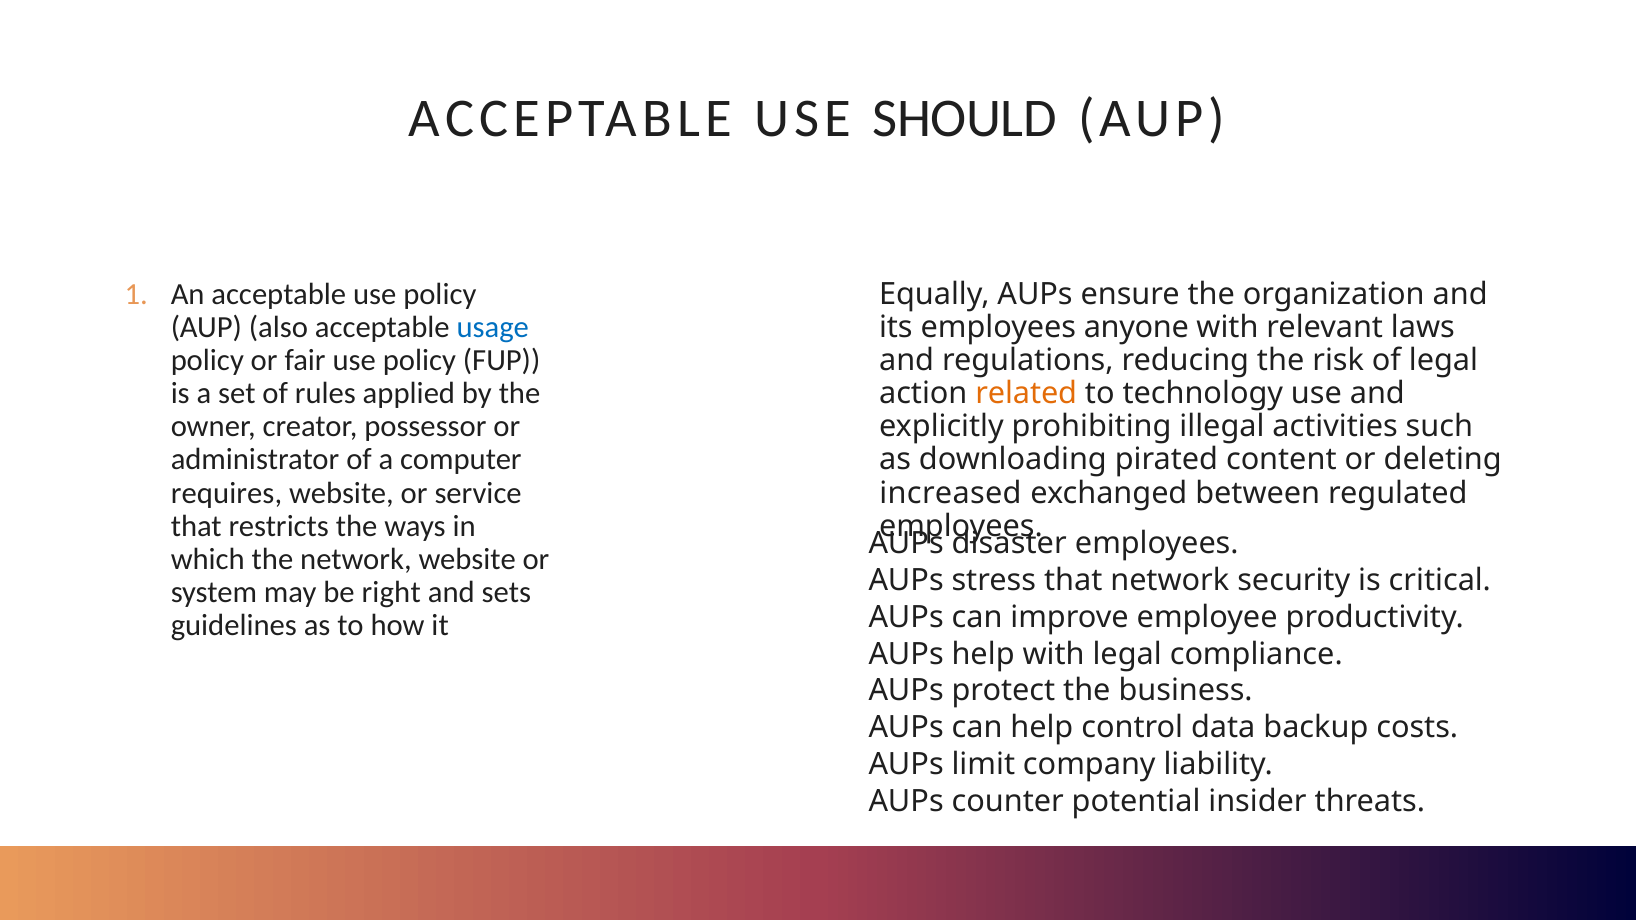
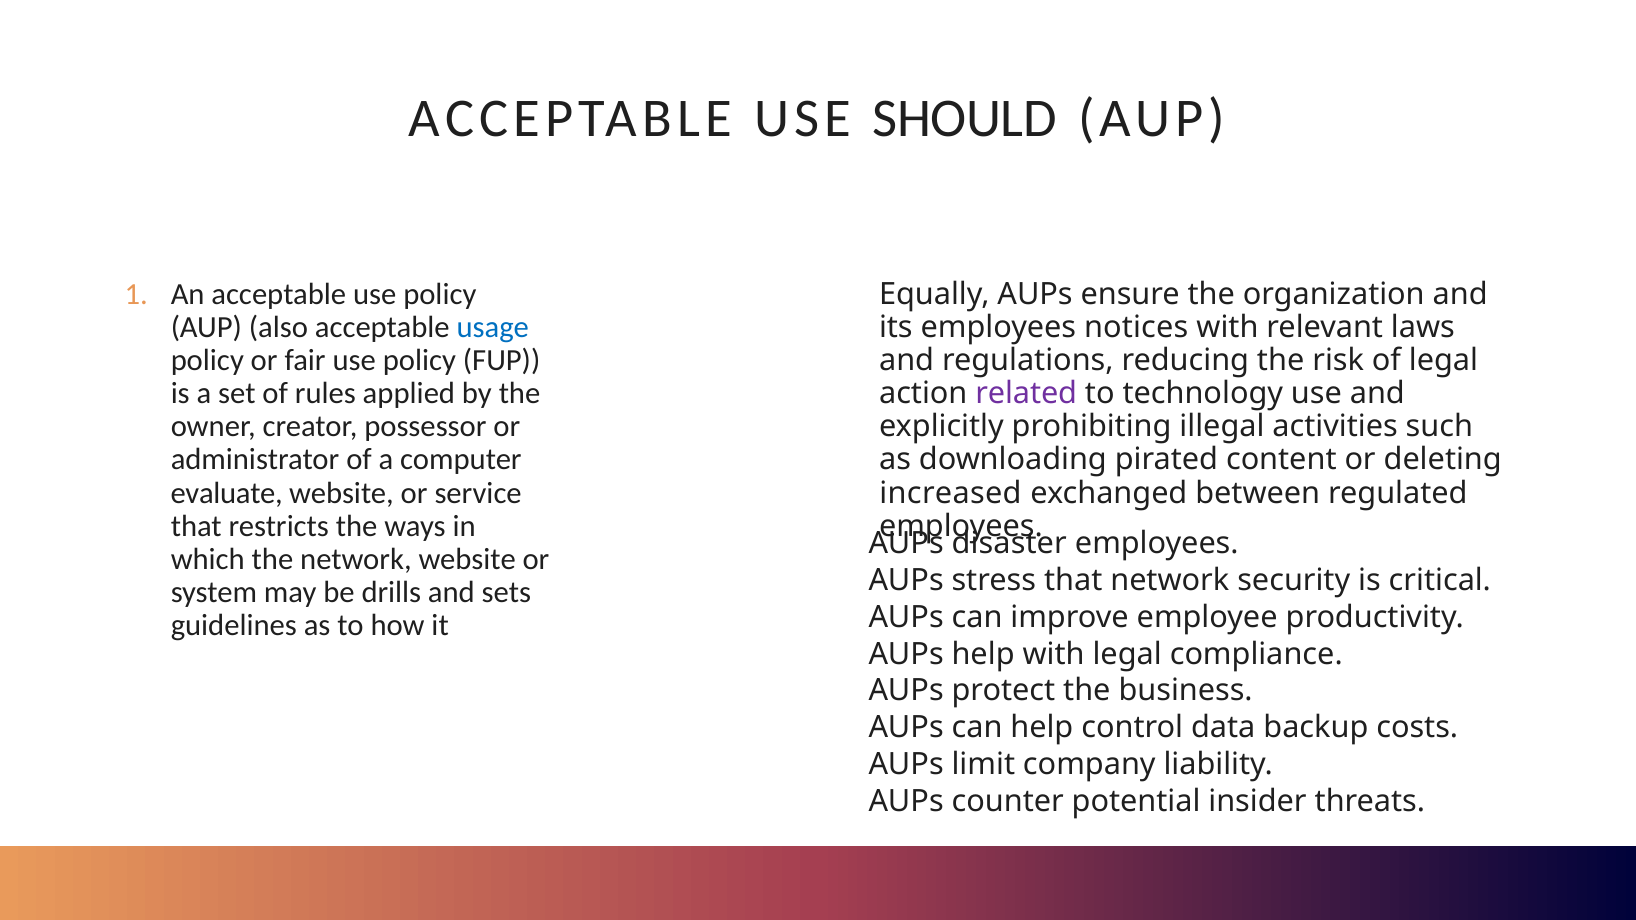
anyone: anyone -> notices
related colour: orange -> purple
requires: requires -> evaluate
right: right -> drills
